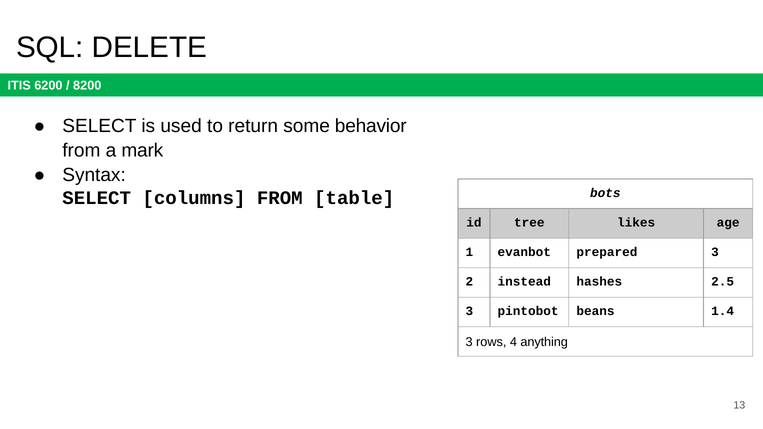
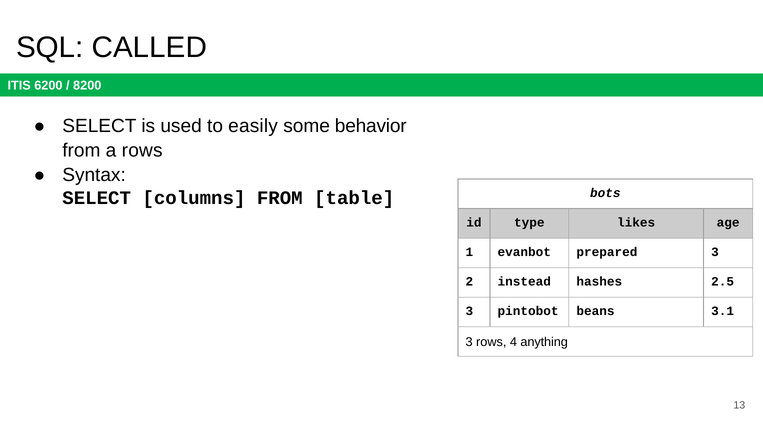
DELETE: DELETE -> CALLED
return: return -> easily
a mark: mark -> rows
tree: tree -> type
1.4: 1.4 -> 3.1
